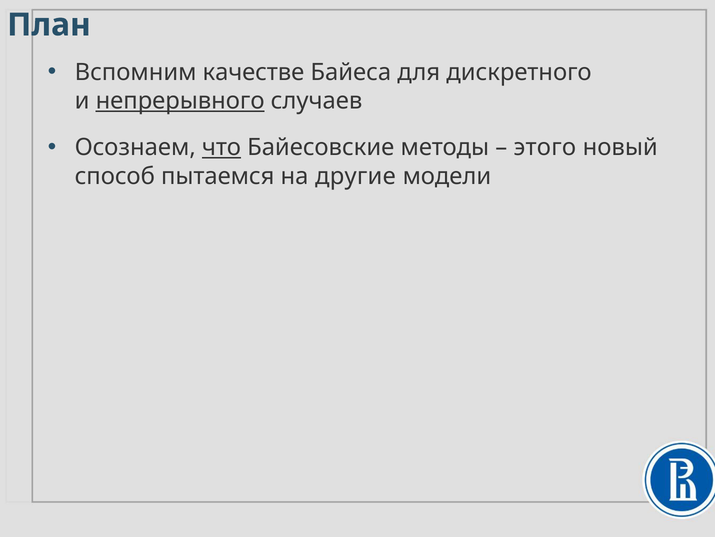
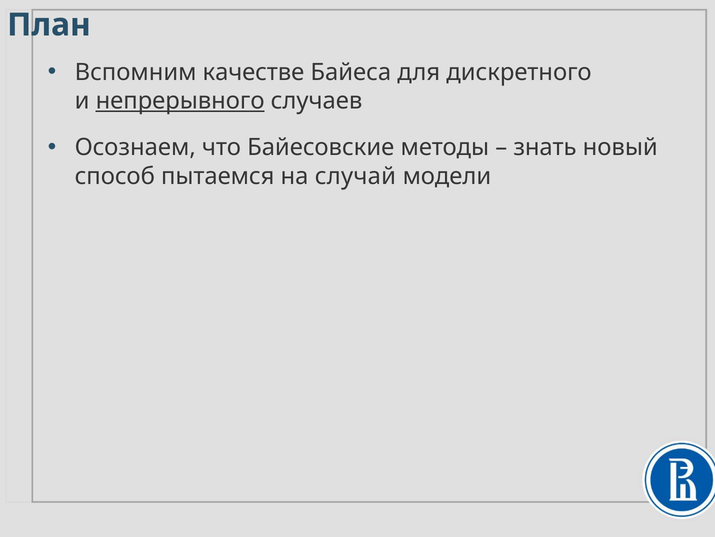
что underline: present -> none
этого: этого -> знать
другие: другие -> случай
